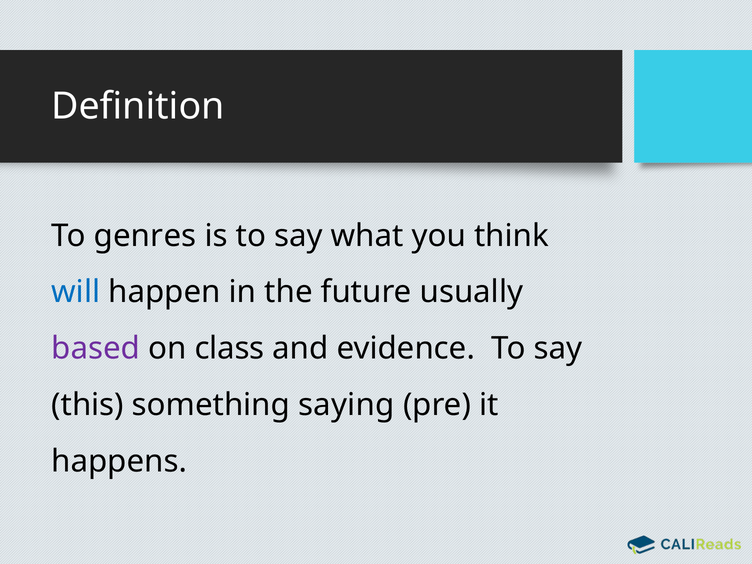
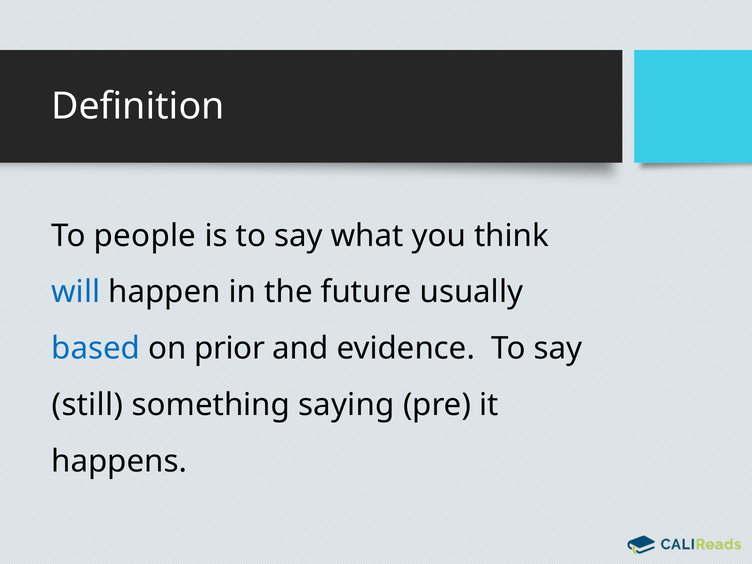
genres: genres -> people
based colour: purple -> blue
class: class -> prior
this: this -> still
